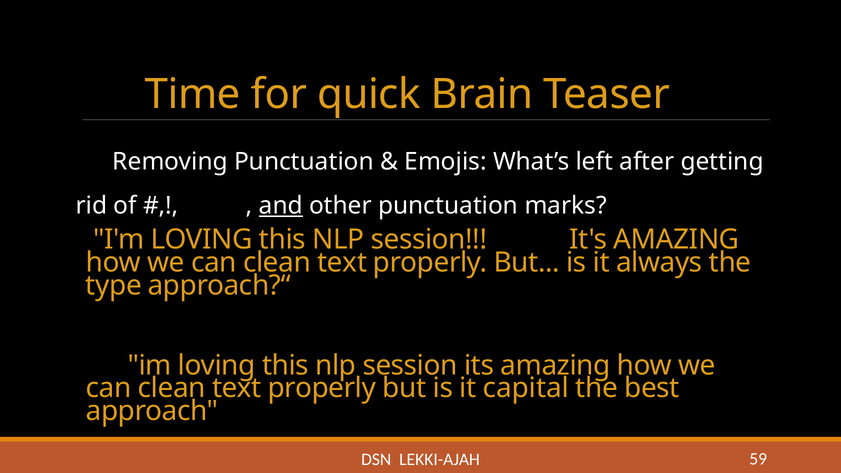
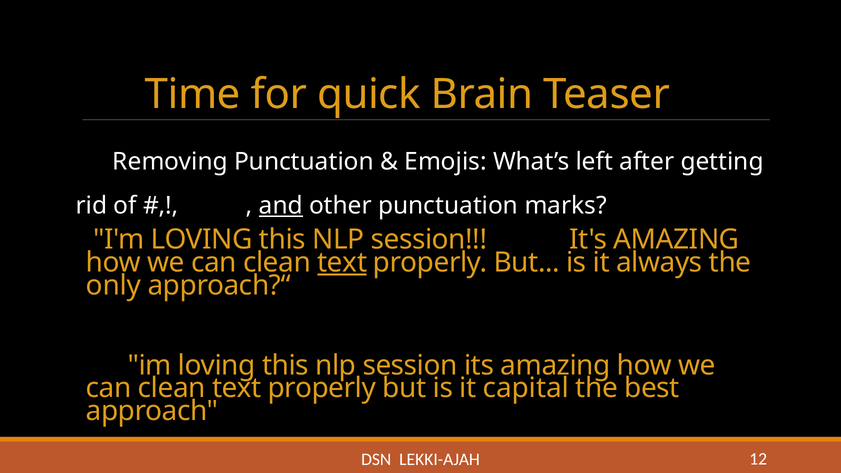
text at (342, 262) underline: none -> present
type: type -> only
59: 59 -> 12
